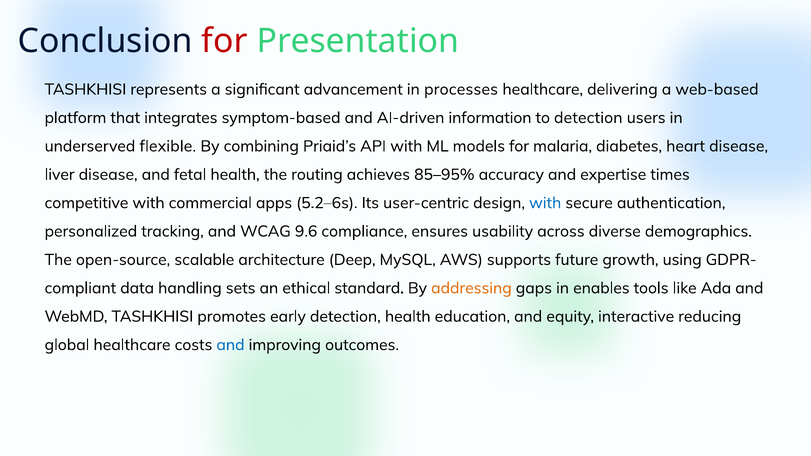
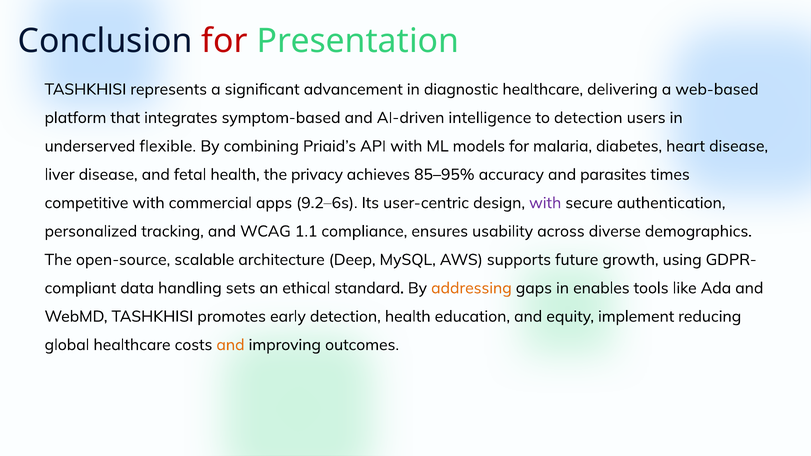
processes: processes -> diagnostic
information: information -> intelligence
routing: routing -> privacy
expertise: expertise -> parasites
5.2–6s: 5.2–6s -> 9.2–6s
with at (545, 203) colour: blue -> purple
9.6: 9.6 -> 1.1
interactive: interactive -> implement
and at (230, 345) colour: blue -> orange
